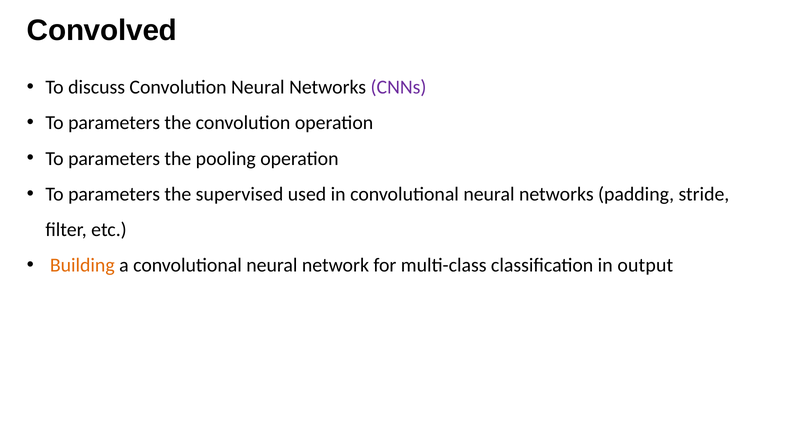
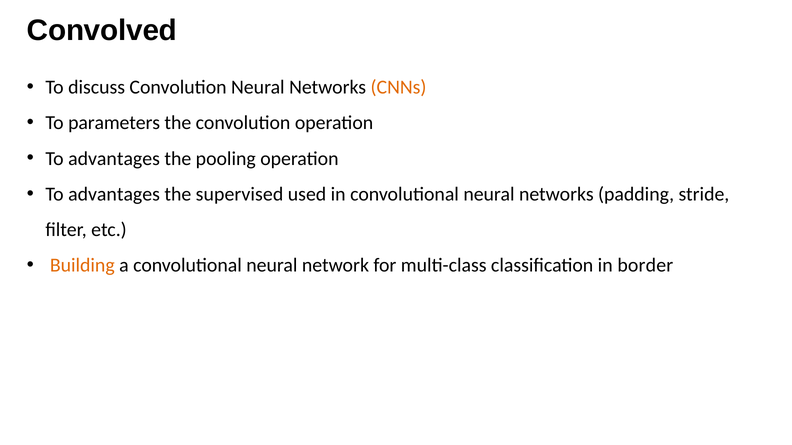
CNNs colour: purple -> orange
parameters at (114, 159): parameters -> advantages
parameters at (114, 194): parameters -> advantages
output: output -> border
